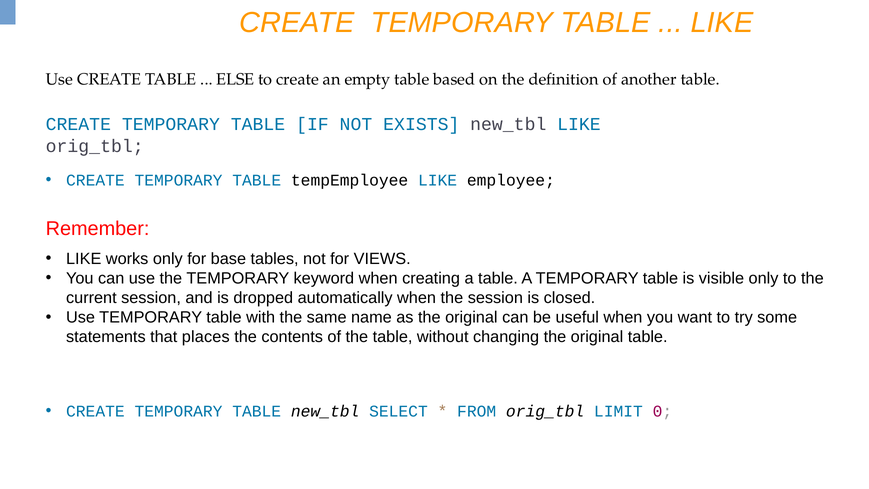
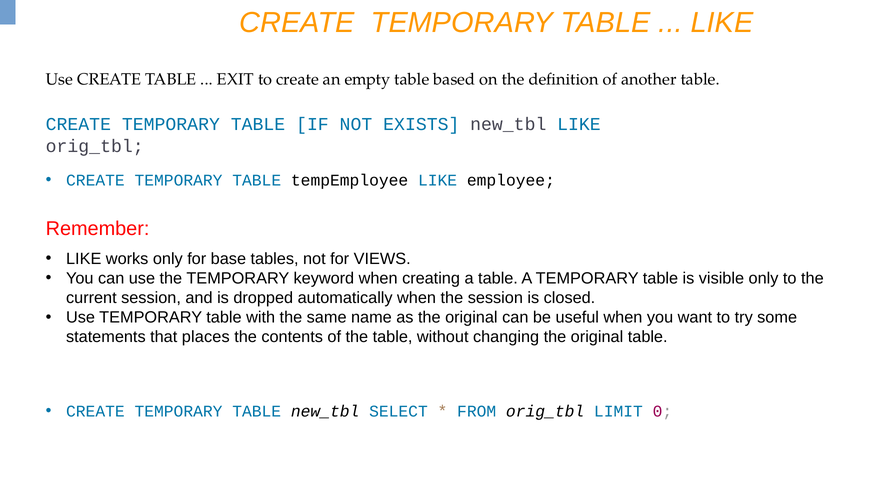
ELSE: ELSE -> EXIT
